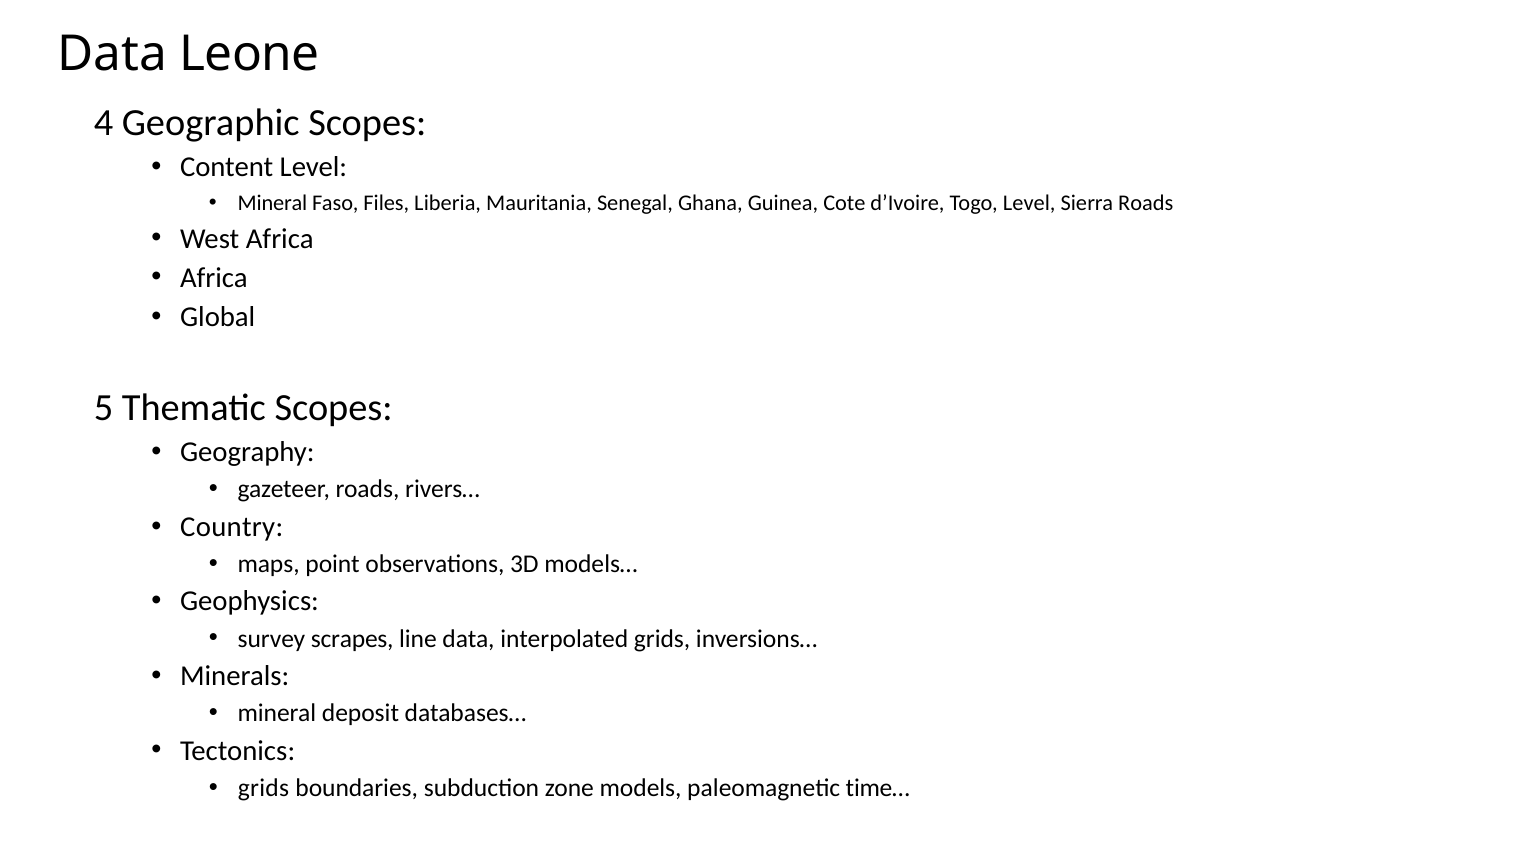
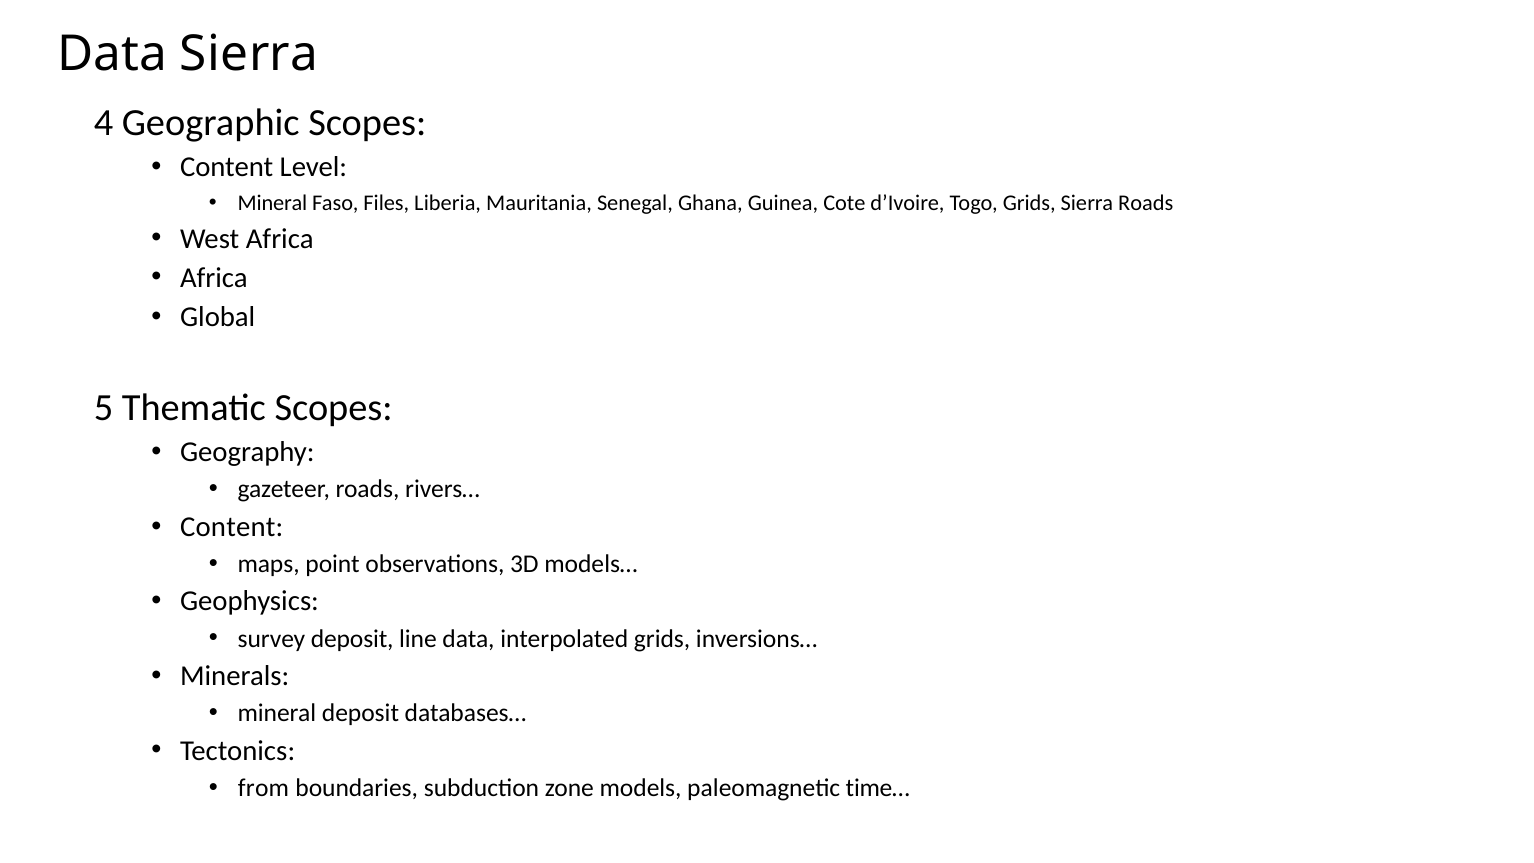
Data Leone: Leone -> Sierra
Togo Level: Level -> Grids
Country at (232, 527): Country -> Content
survey scrapes: scrapes -> deposit
grids at (263, 788): grids -> from
